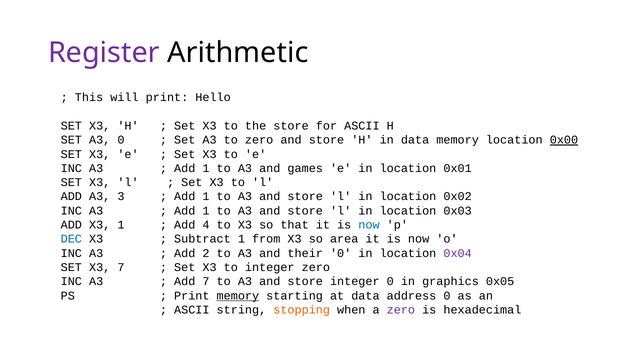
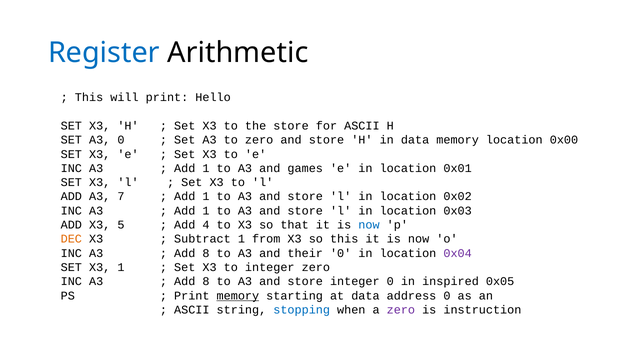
Register colour: purple -> blue
0x00 underline: present -> none
3: 3 -> 7
X3 1: 1 -> 5
DEC colour: blue -> orange
so area: area -> this
2 at (206, 254): 2 -> 8
X3 7: 7 -> 1
7 at (206, 282): 7 -> 8
graphics: graphics -> inspired
stopping colour: orange -> blue
hexadecimal: hexadecimal -> instruction
